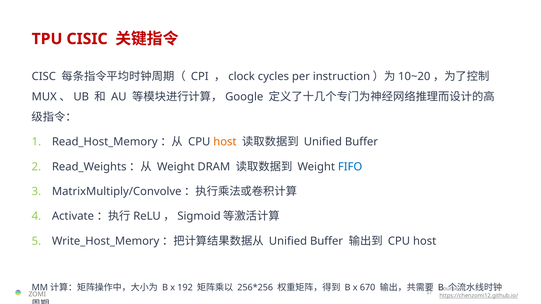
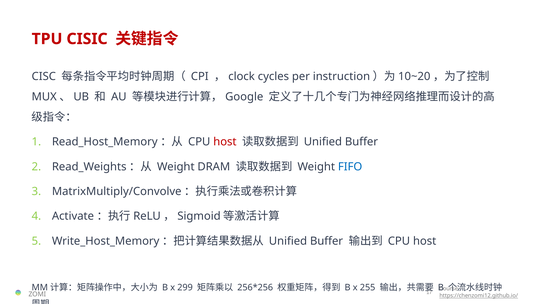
host at (225, 142) colour: orange -> red
192: 192 -> 299
670: 670 -> 255
